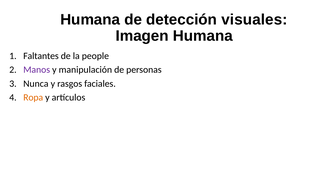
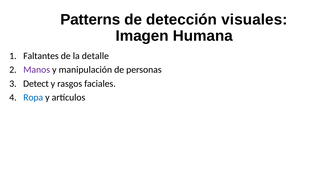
Humana at (90, 20): Humana -> Patterns
people: people -> detalle
Nunca: Nunca -> Detect
Ropa colour: orange -> blue
